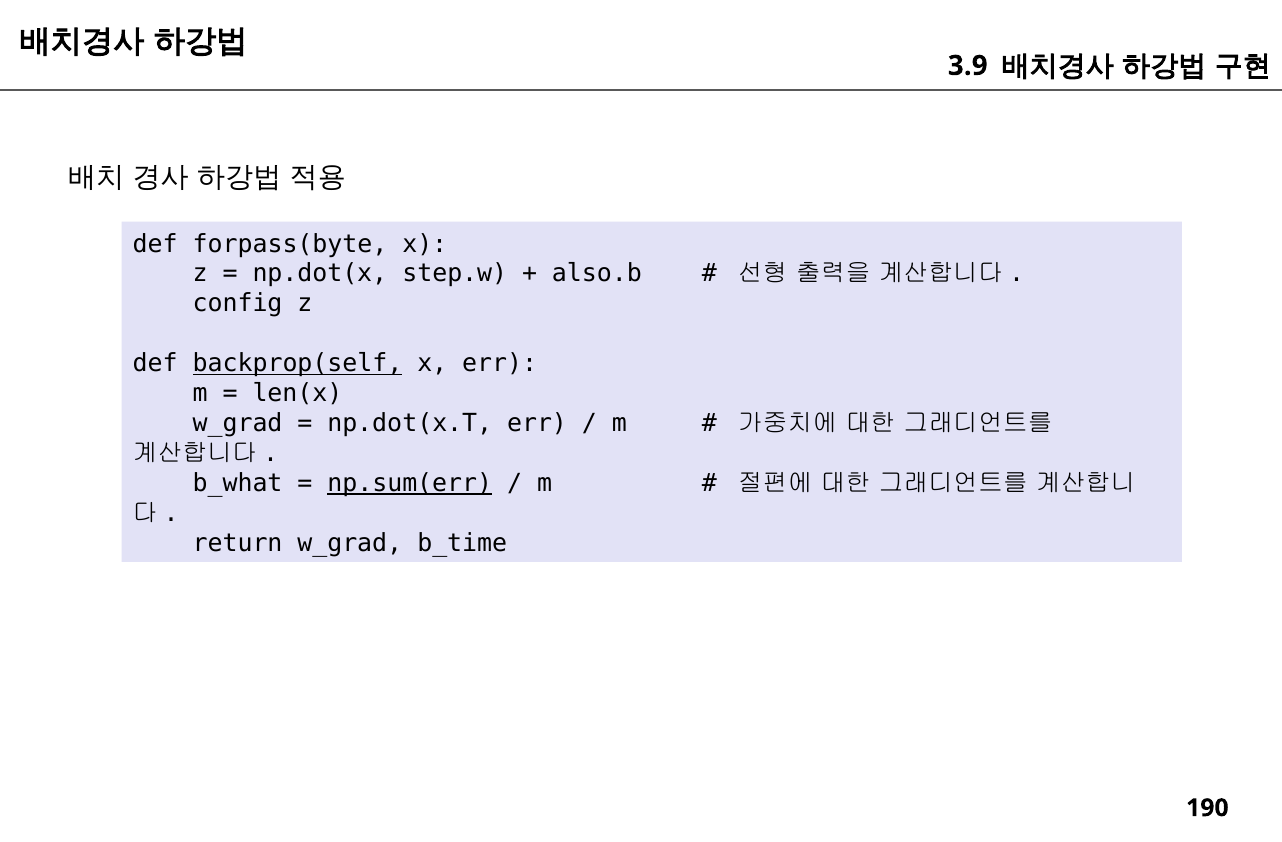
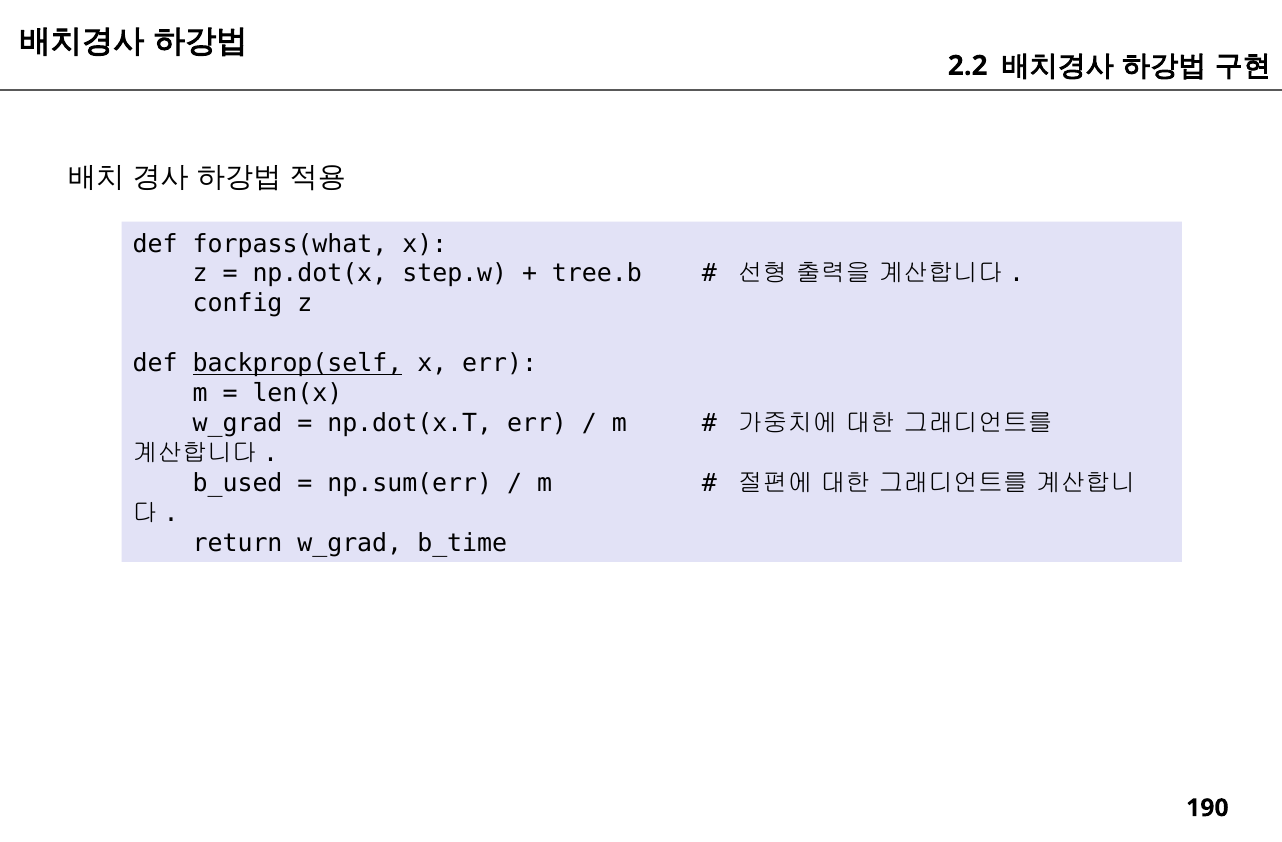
3.9: 3.9 -> 2.2
forpass(byte: forpass(byte -> forpass(what
also.b: also.b -> tree.b
b_what: b_what -> b_used
np.sum(err underline: present -> none
